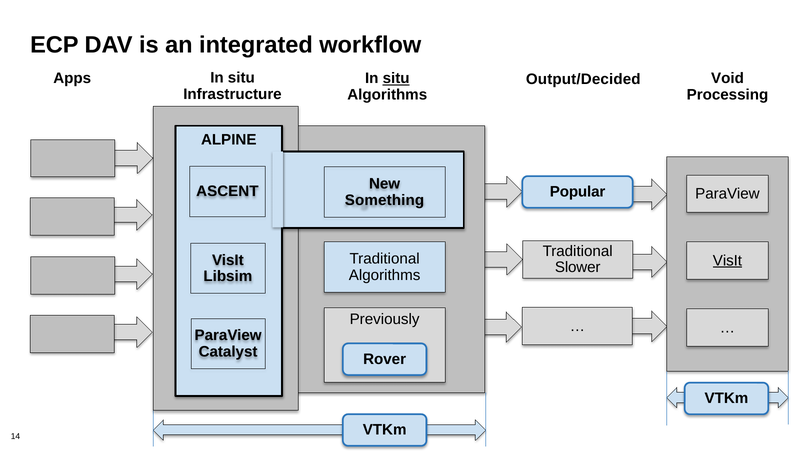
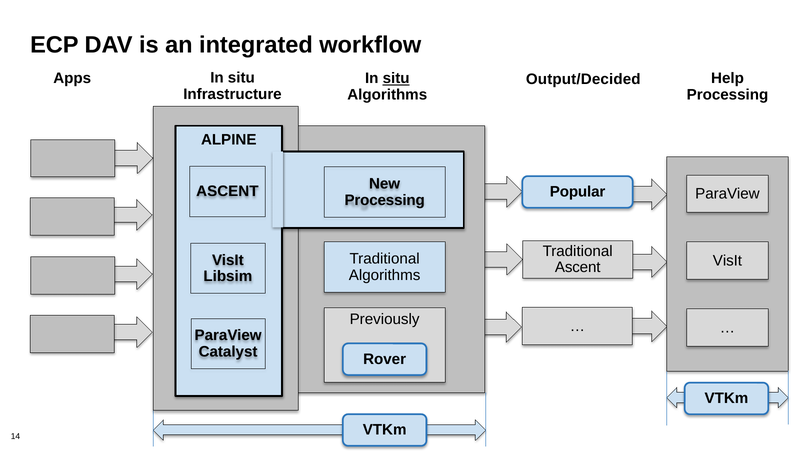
Void: Void -> Help
Something at (385, 200): Something -> Processing
VisIt at (727, 260) underline: present -> none
Slower at (578, 267): Slower -> Ascent
